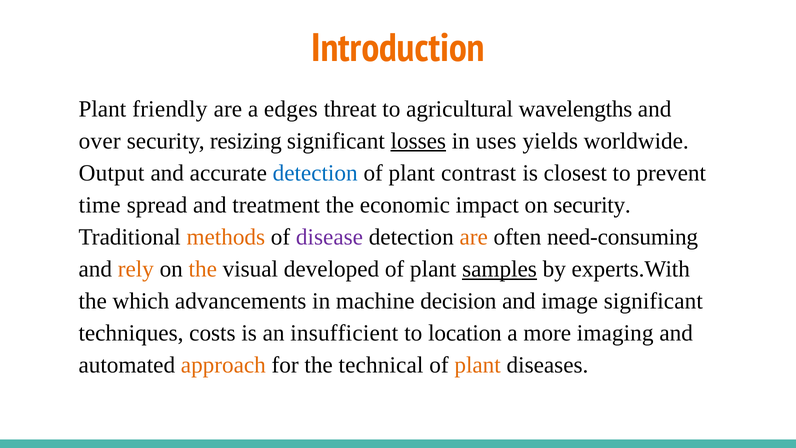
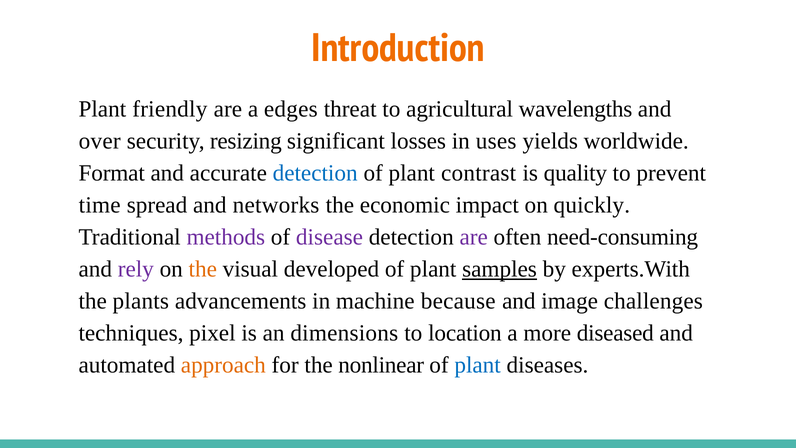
losses underline: present -> none
Output: Output -> Format
closest: closest -> quality
treatment: treatment -> networks
on security: security -> quickly
methods colour: orange -> purple
are at (474, 237) colour: orange -> purple
rely colour: orange -> purple
which: which -> plants
decision: decision -> because
image significant: significant -> challenges
costs: costs -> pixel
insufficient: insufficient -> dimensions
imaging: imaging -> diseased
technical: technical -> nonlinear
plant at (478, 365) colour: orange -> blue
